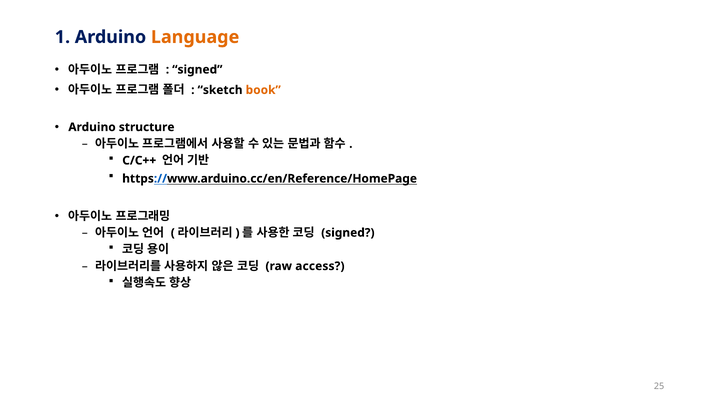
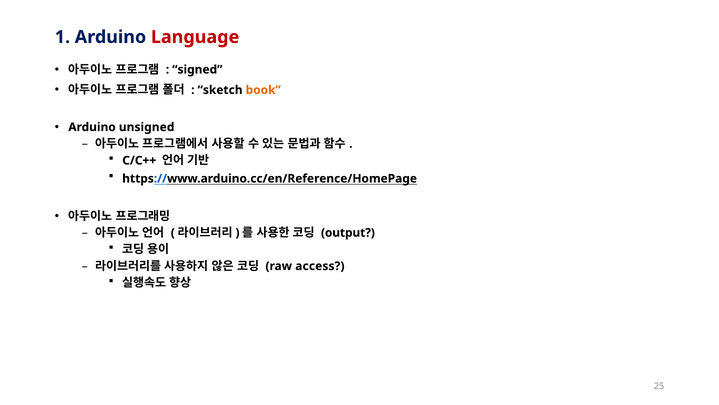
Language colour: orange -> red
structure: structure -> unsigned
signed at (348, 232): signed -> output
